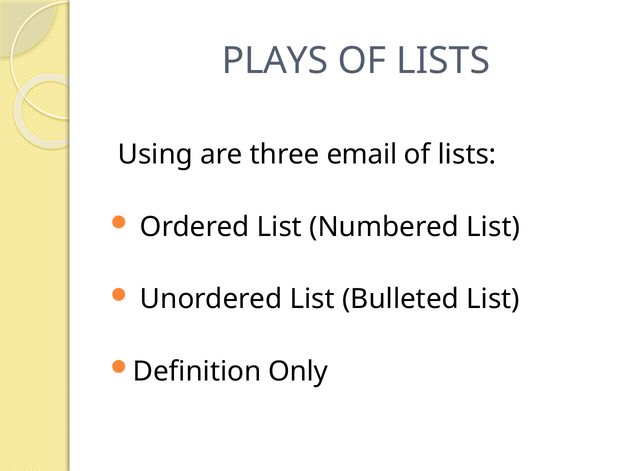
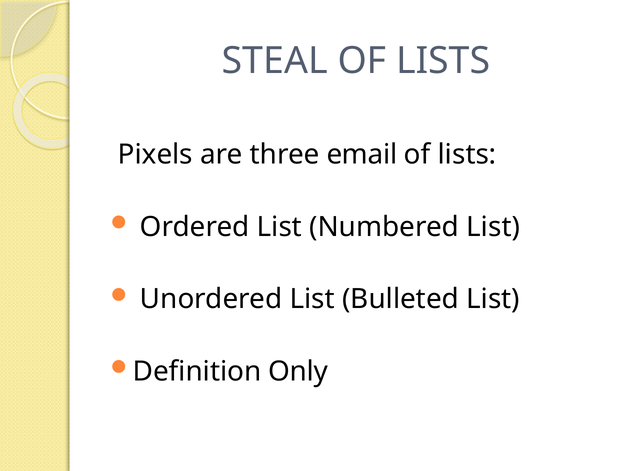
PLAYS: PLAYS -> STEAL
Using: Using -> Pixels
